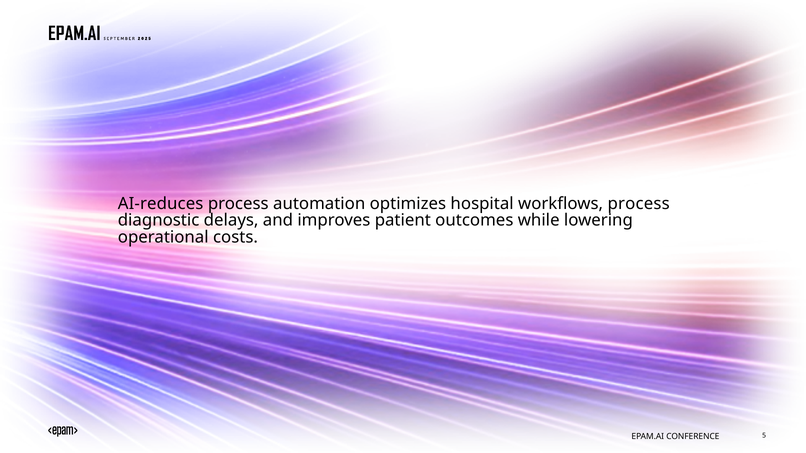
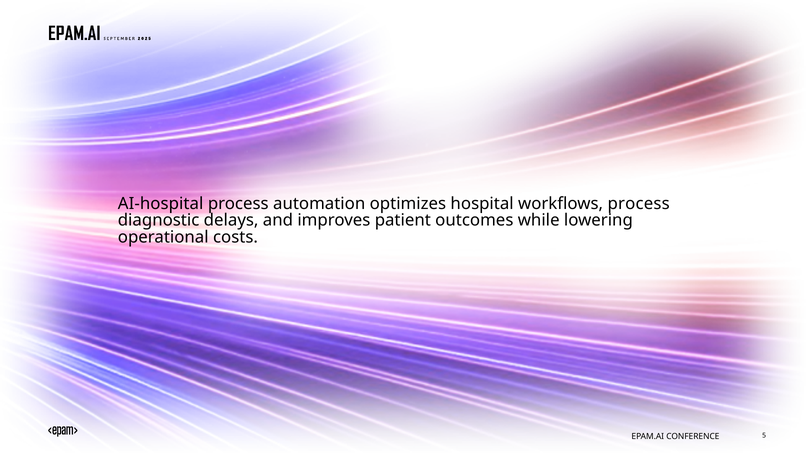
AI-reduces: AI-reduces -> AI-hospital
